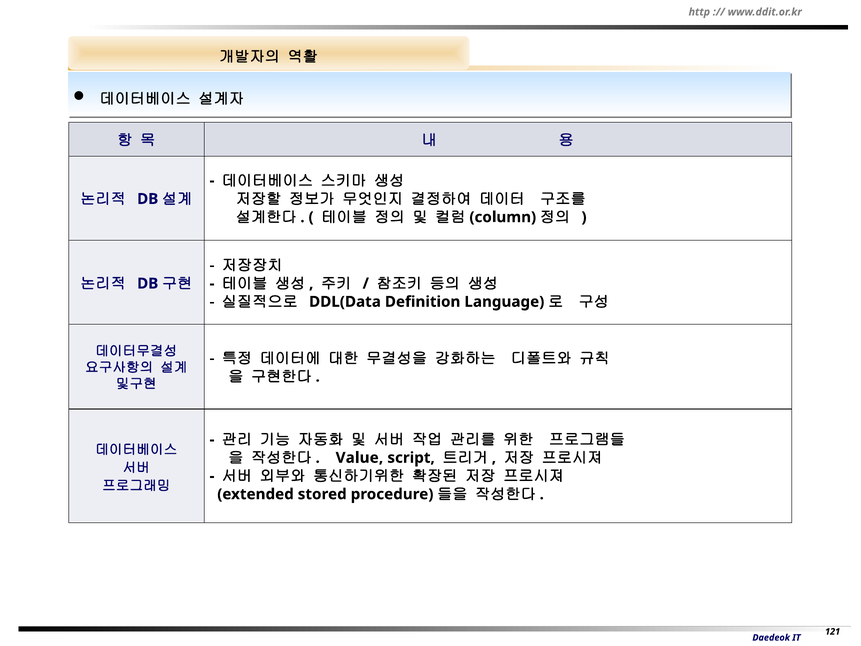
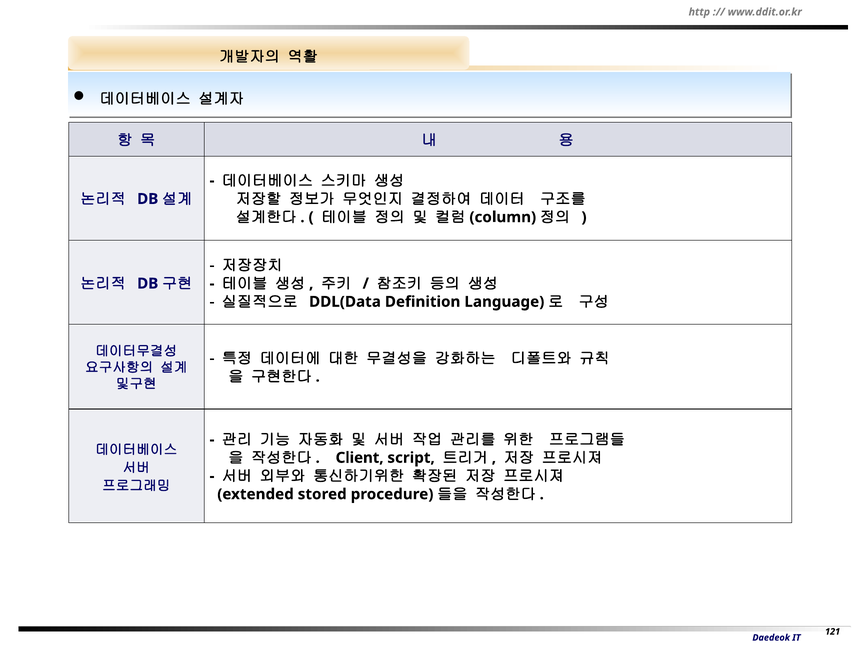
Value: Value -> Client
